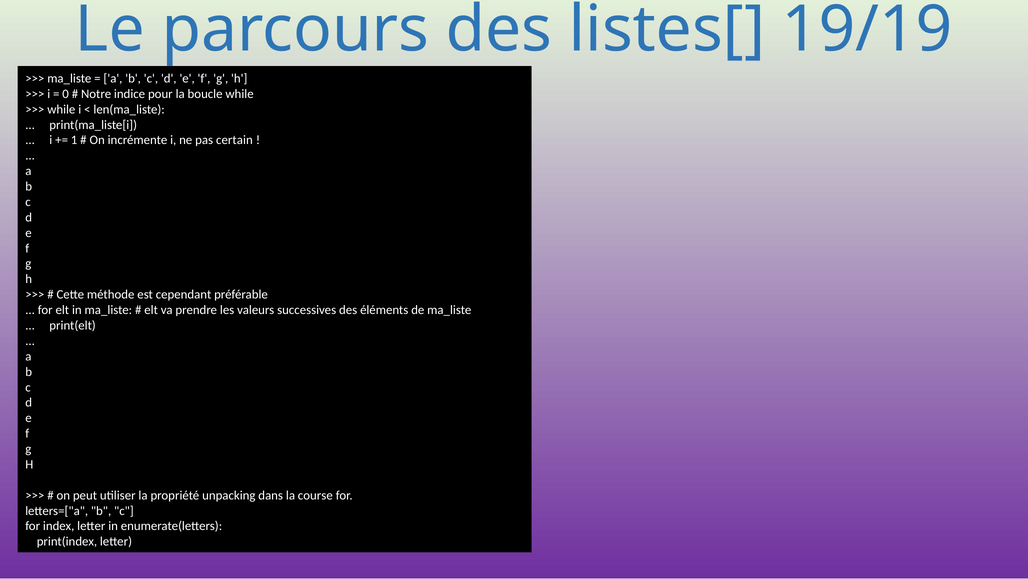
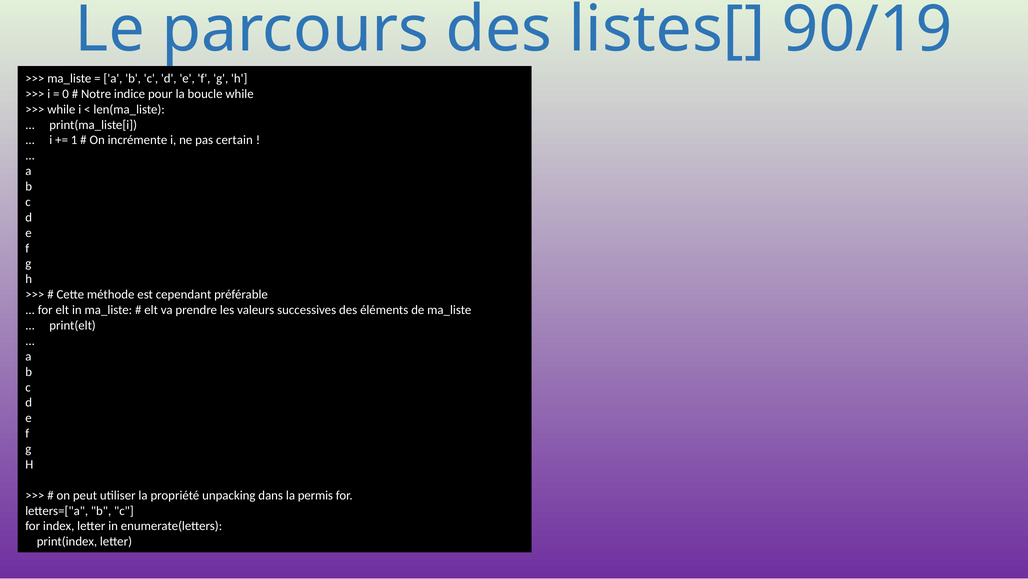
19/19: 19/19 -> 90/19
course: course -> permis
